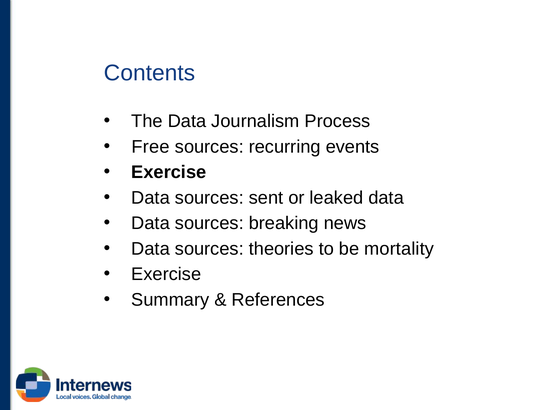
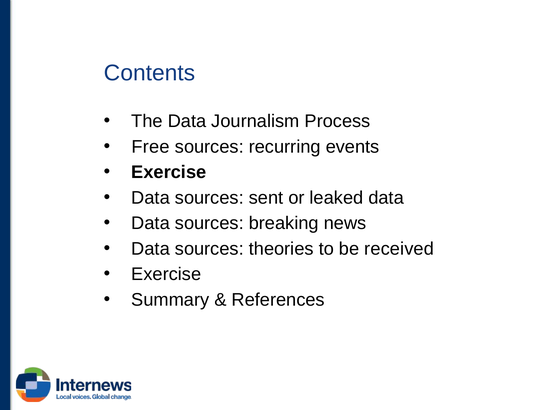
mortality: mortality -> received
